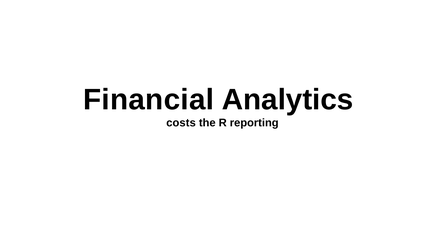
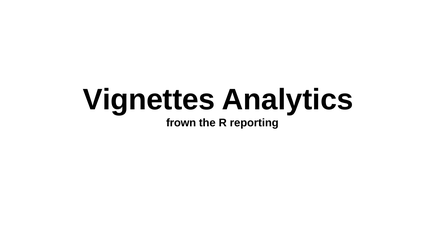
Financial: Financial -> Vignettes
costs: costs -> frown
